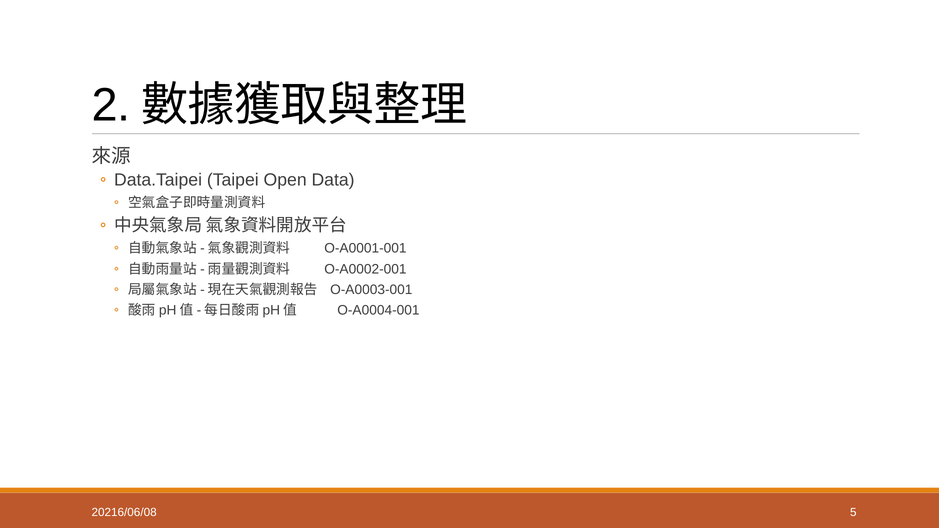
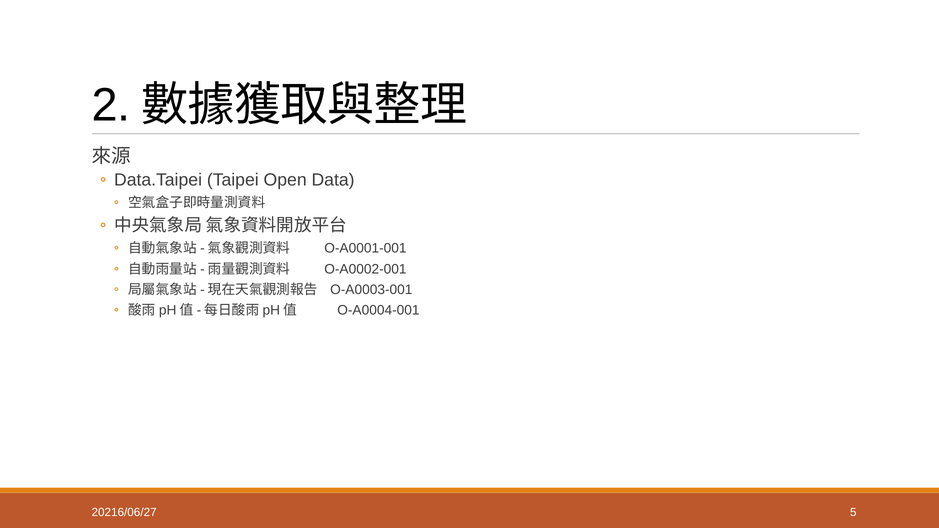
20216/06/08: 20216/06/08 -> 20216/06/27
